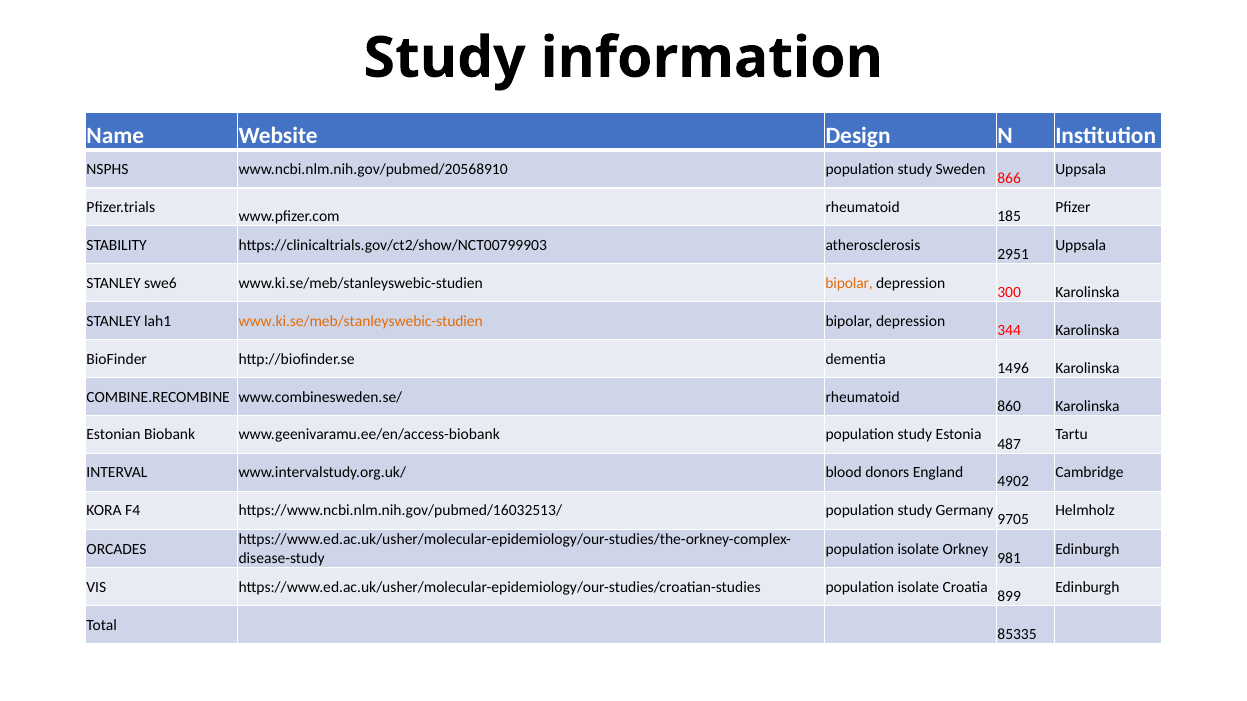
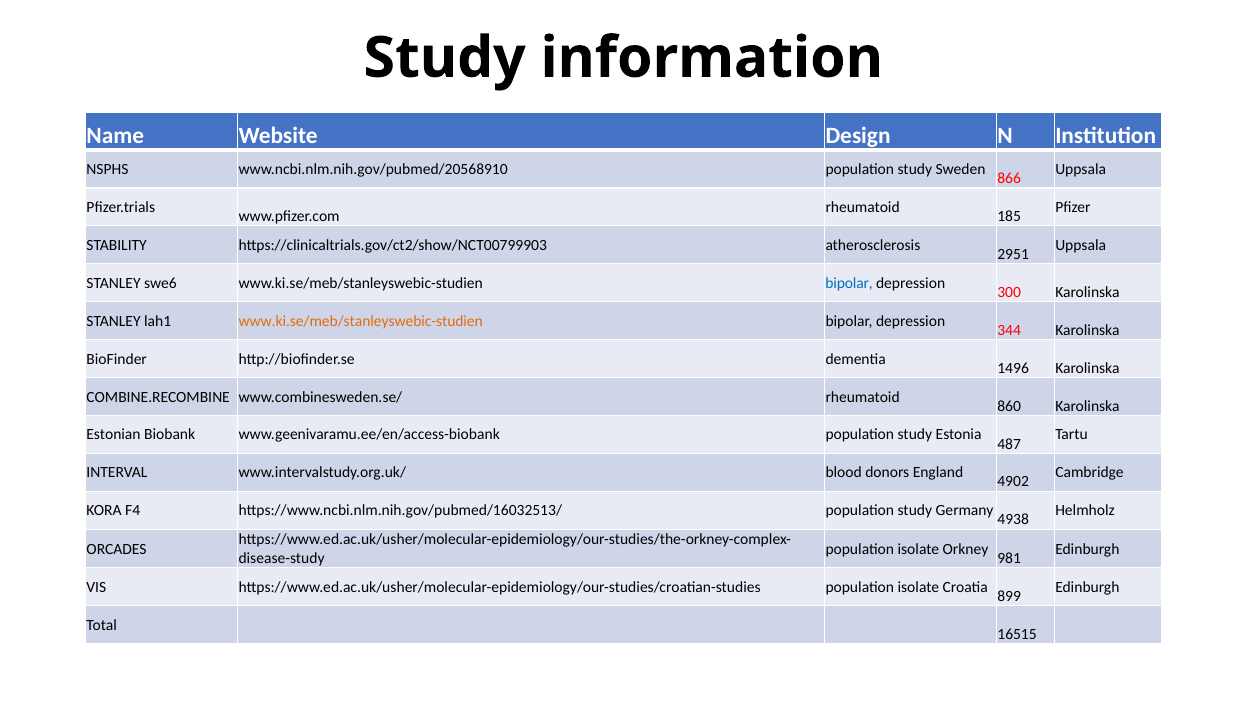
bipolar at (849, 283) colour: orange -> blue
9705: 9705 -> 4938
85335: 85335 -> 16515
